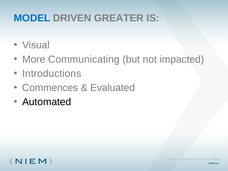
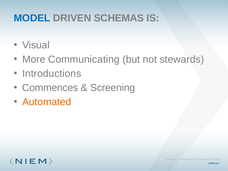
GREATER: GREATER -> SCHEMAS
impacted: impacted -> stewards
Evaluated: Evaluated -> Screening
Automated colour: black -> orange
